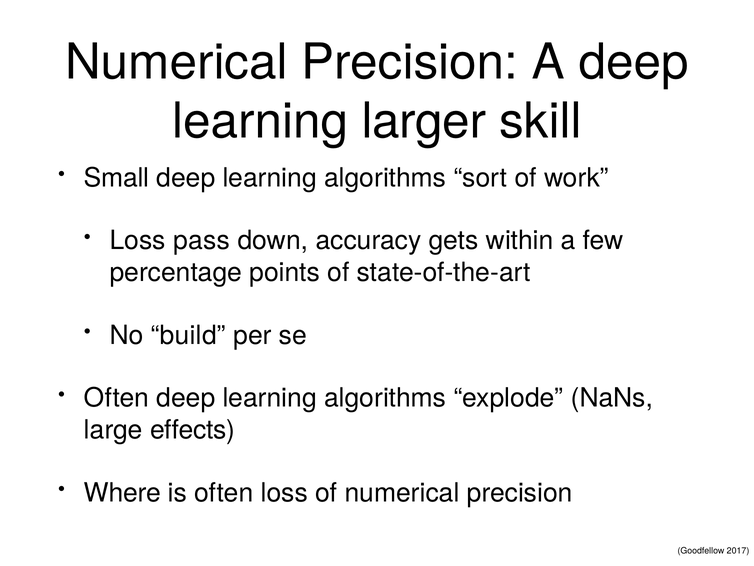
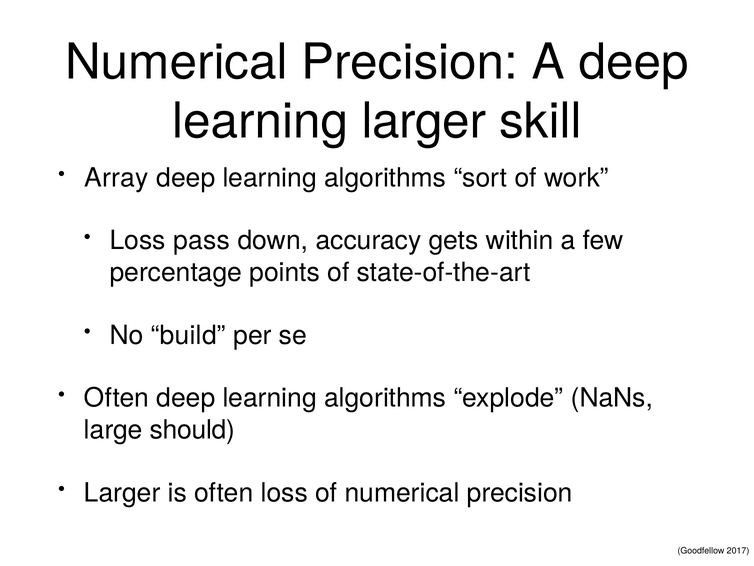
Small: Small -> Array
effects: effects -> should
Where at (122, 492): Where -> Larger
